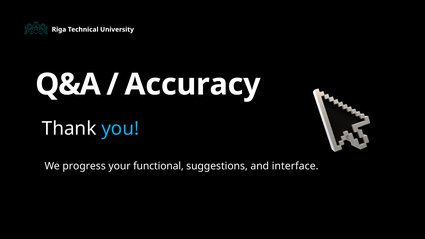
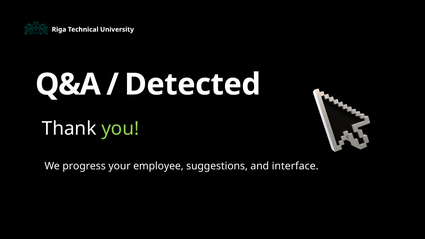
Accuracy: Accuracy -> Detected
you colour: light blue -> light green
functional: functional -> employee
